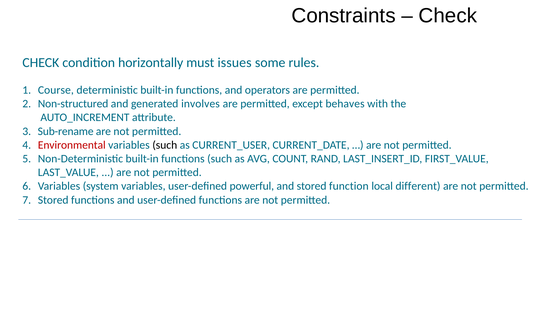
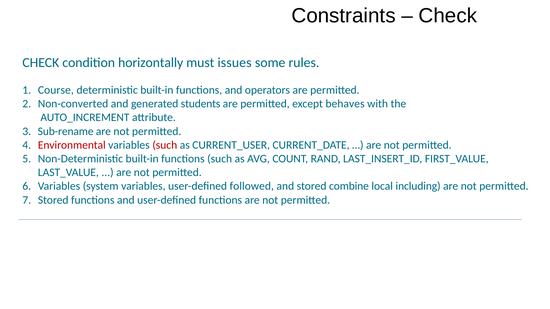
Non-structured: Non-structured -> Non-converted
involves: involves -> students
such at (165, 145) colour: black -> red
powerful: powerful -> followed
function: function -> combine
different: different -> including
